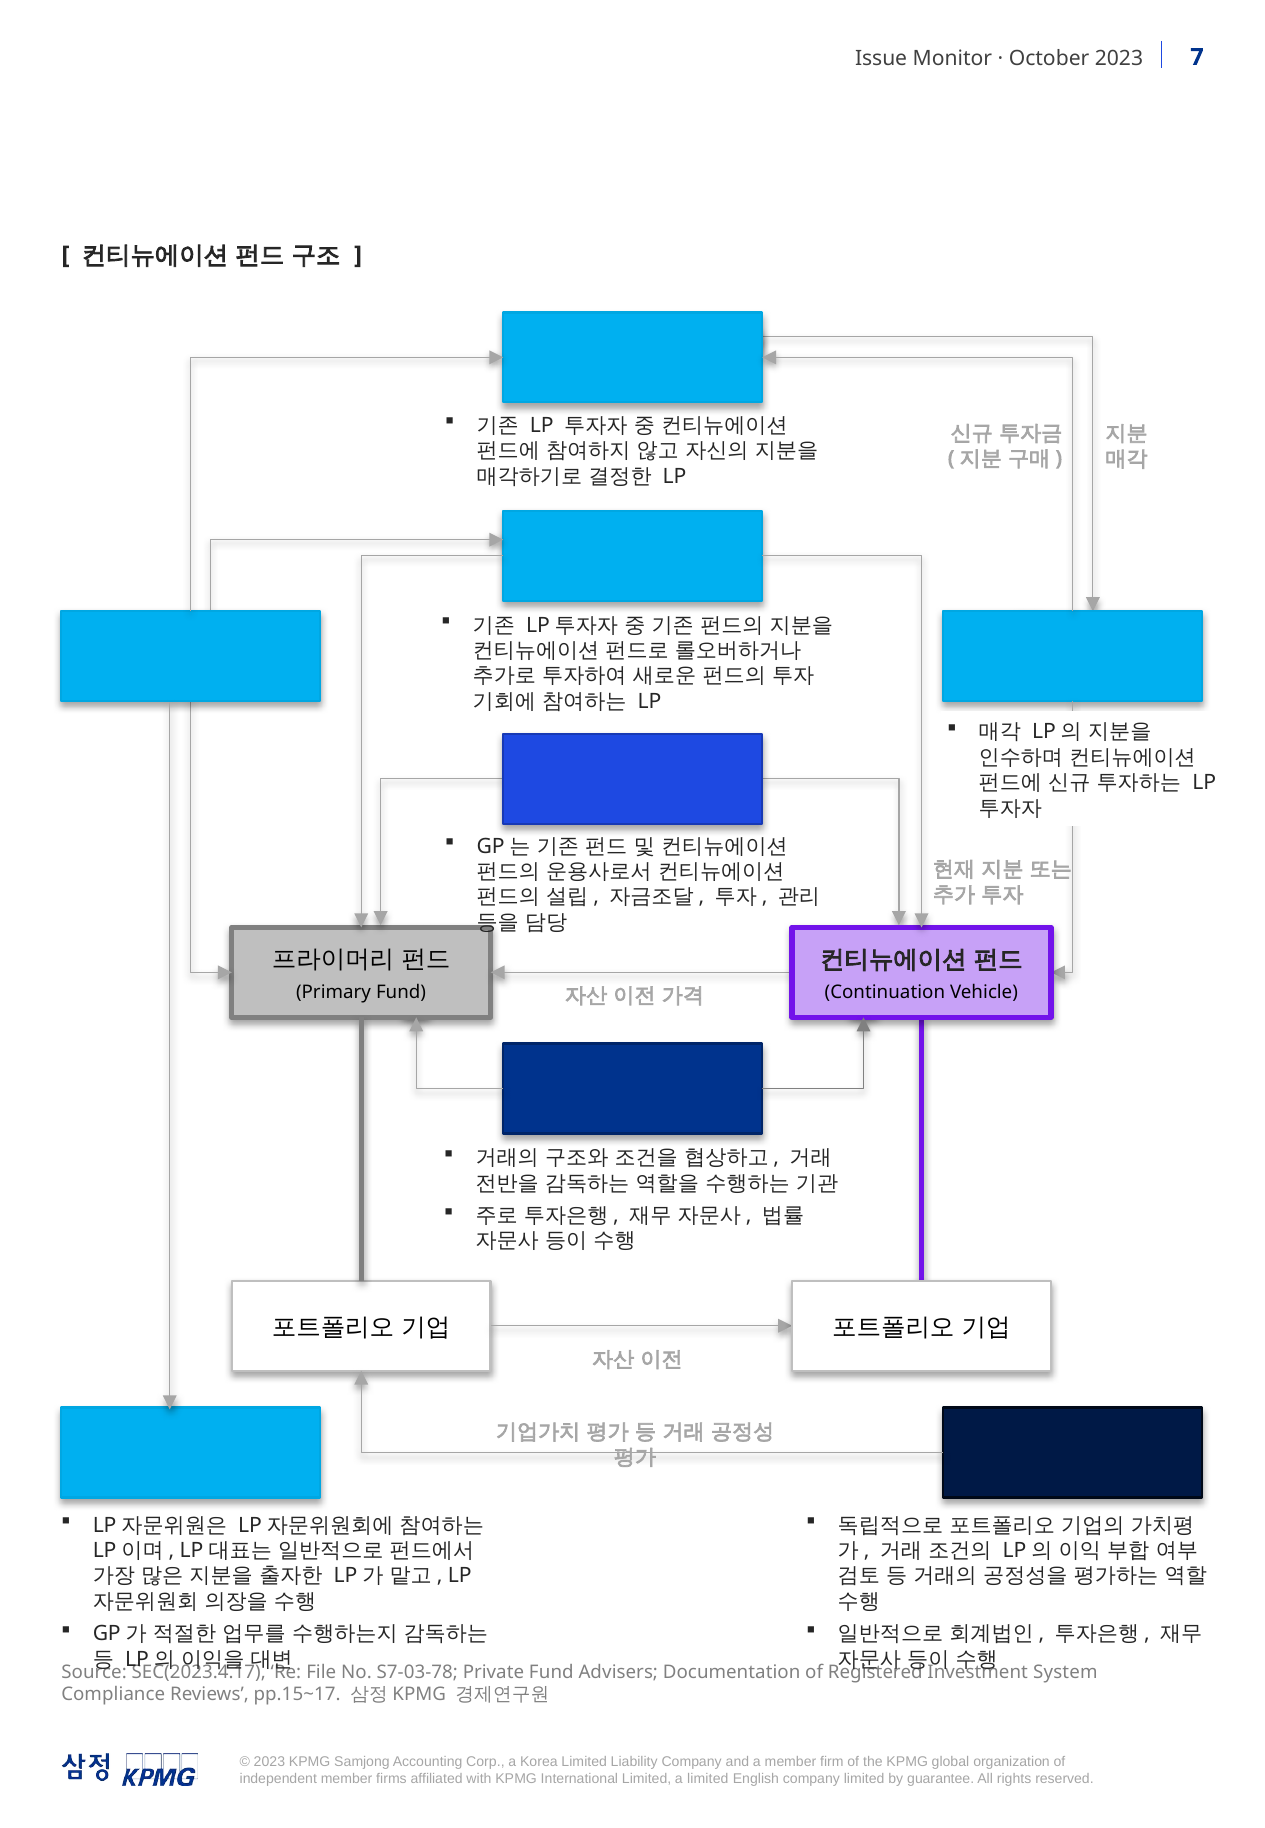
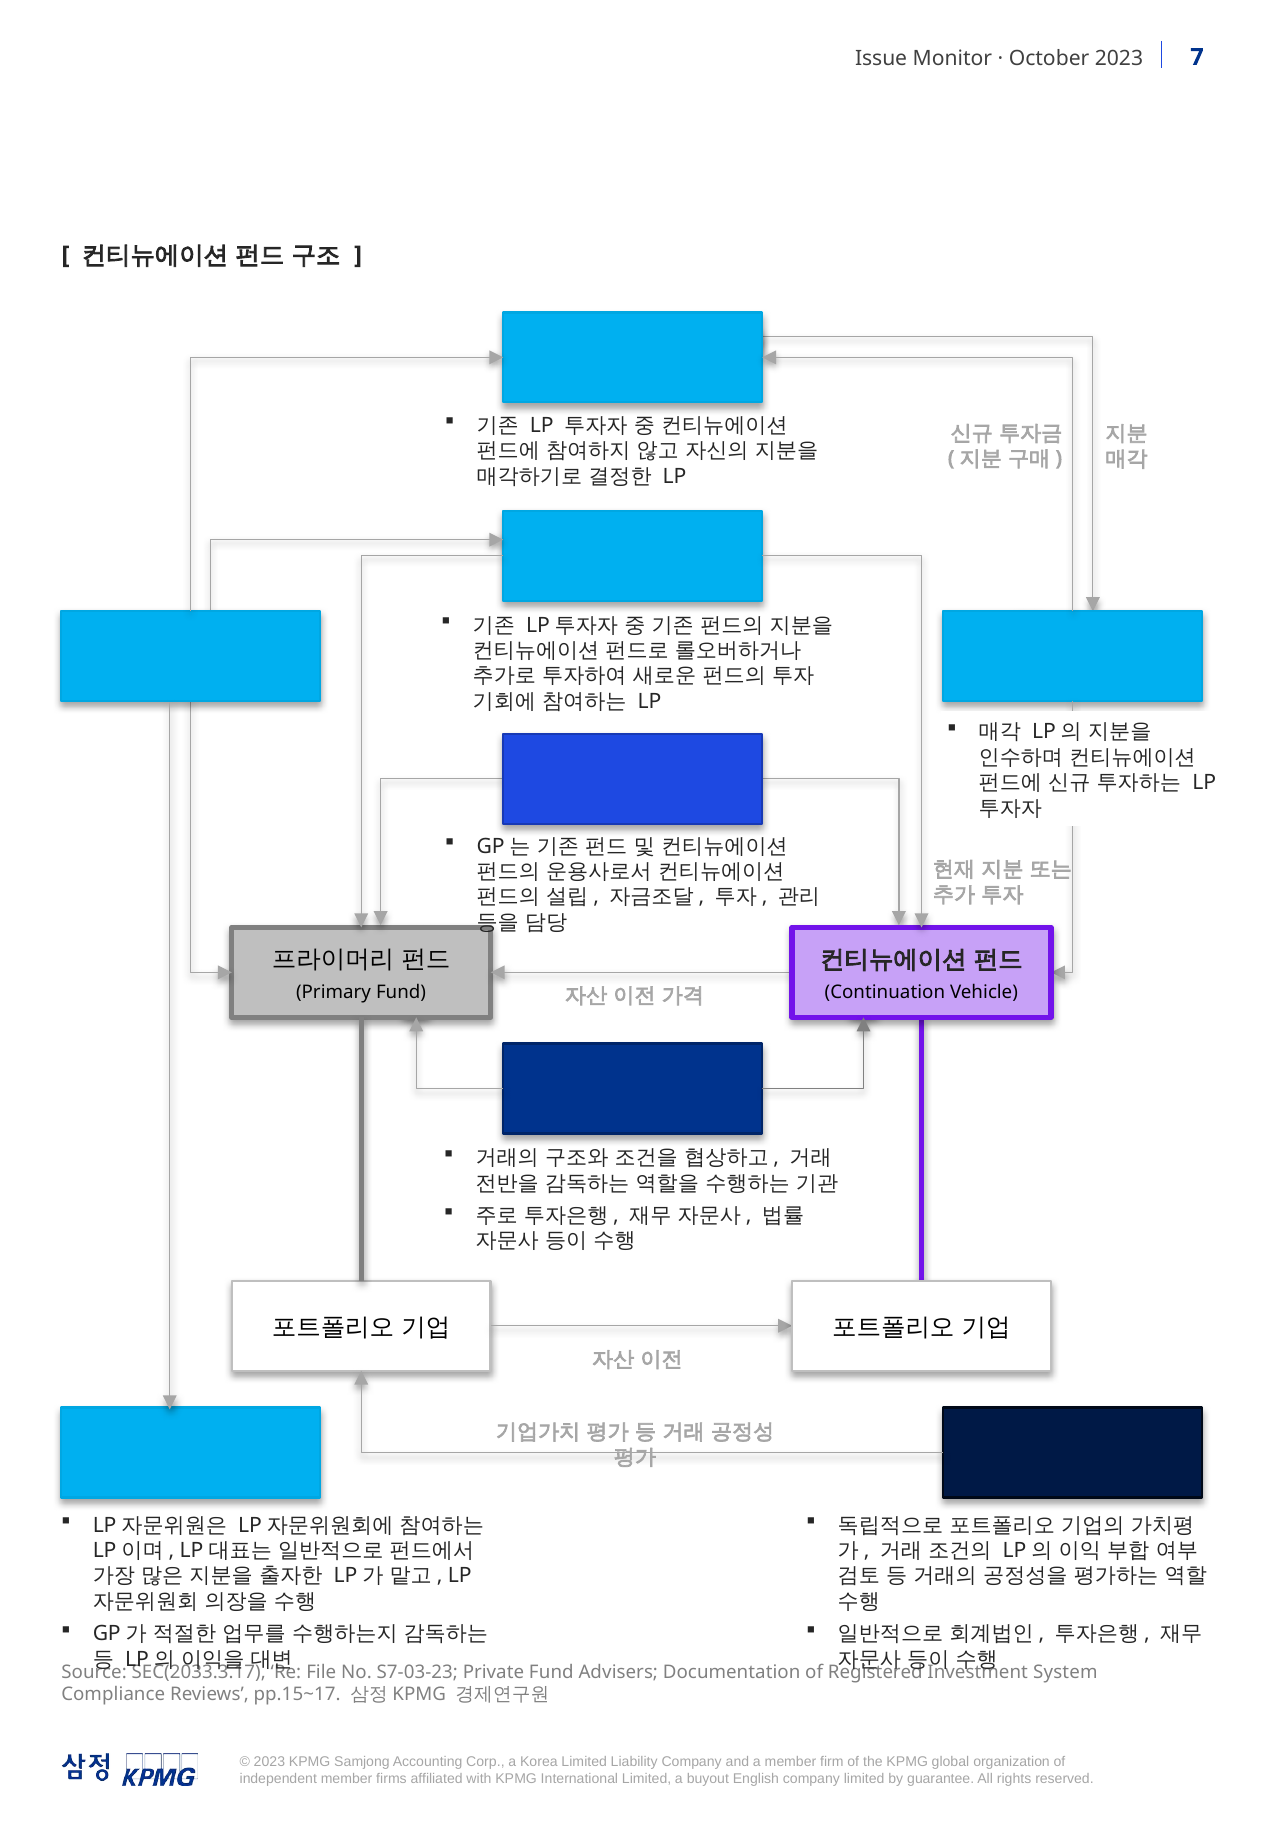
SEC(2023.4.17: SEC(2023.4.17 -> SEC(2033.3.17
S7-03-78: S7-03-78 -> S7-03-23
limited at (708, 1778): limited -> buyout
